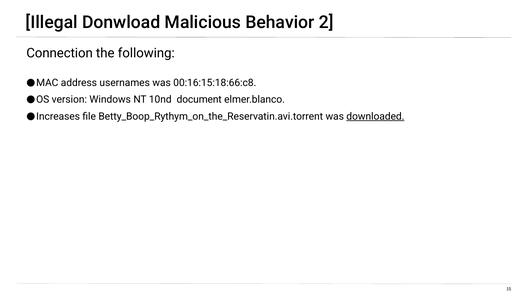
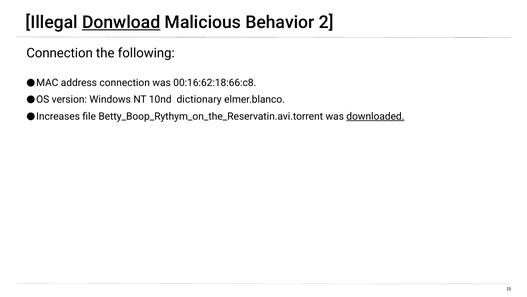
Donwload underline: none -> present
address usernames: usernames -> connection
00:16:15:18:66:c8: 00:16:15:18:66:c8 -> 00:16:62:18:66:c8
document: document -> dictionary
